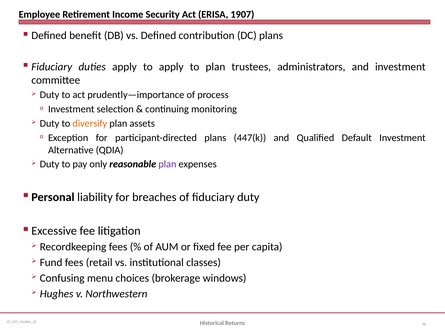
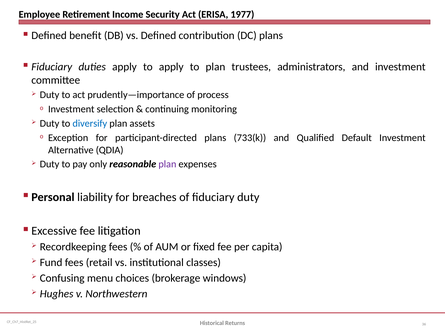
1907: 1907 -> 1977
diversify colour: orange -> blue
447(k: 447(k -> 733(k
